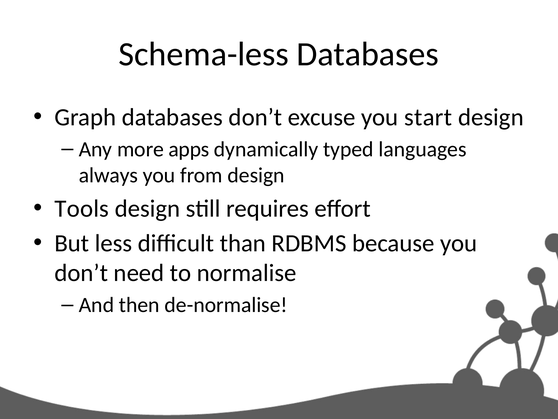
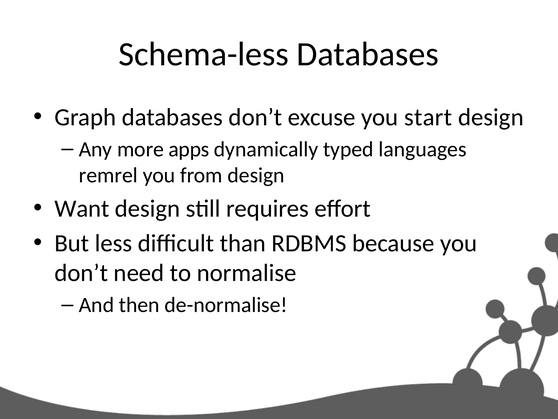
always: always -> remrel
Tools: Tools -> Want
